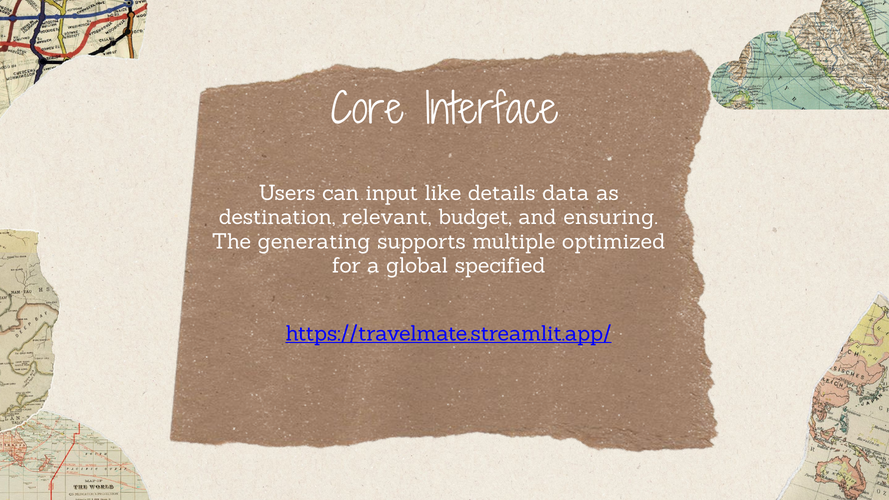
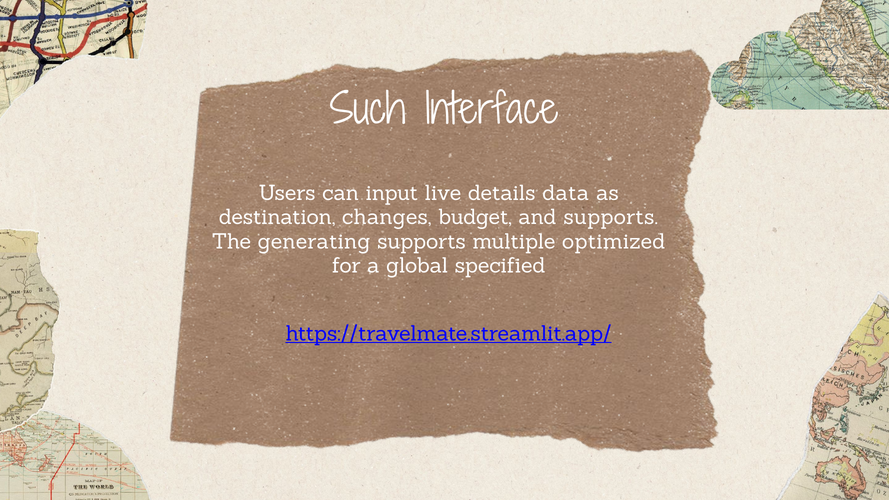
Core: Core -> Such
like: like -> live
relevant: relevant -> changes
and ensuring: ensuring -> supports
